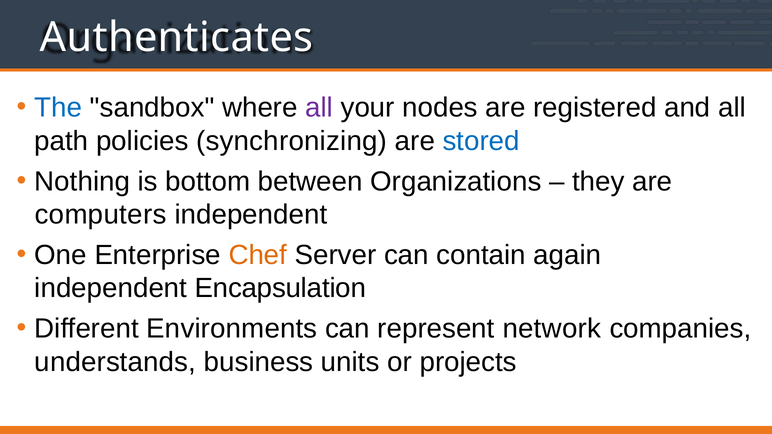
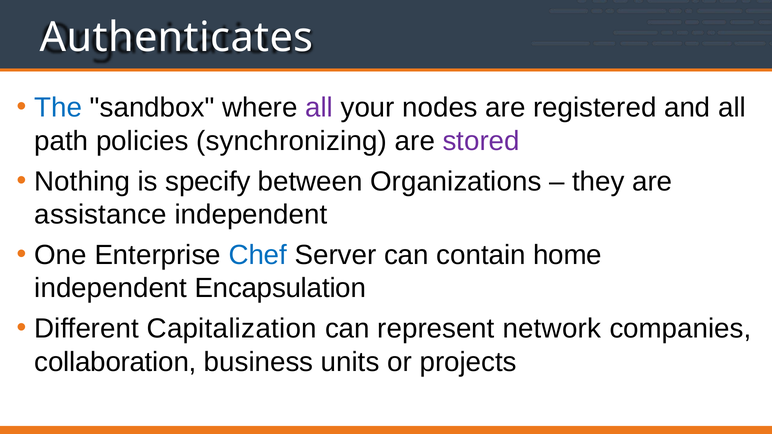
stored colour: blue -> purple
bottom: bottom -> specify
computers: computers -> assistance
Chef colour: orange -> blue
again: again -> home
Environments: Environments -> Capitalization
understands: understands -> collaboration
